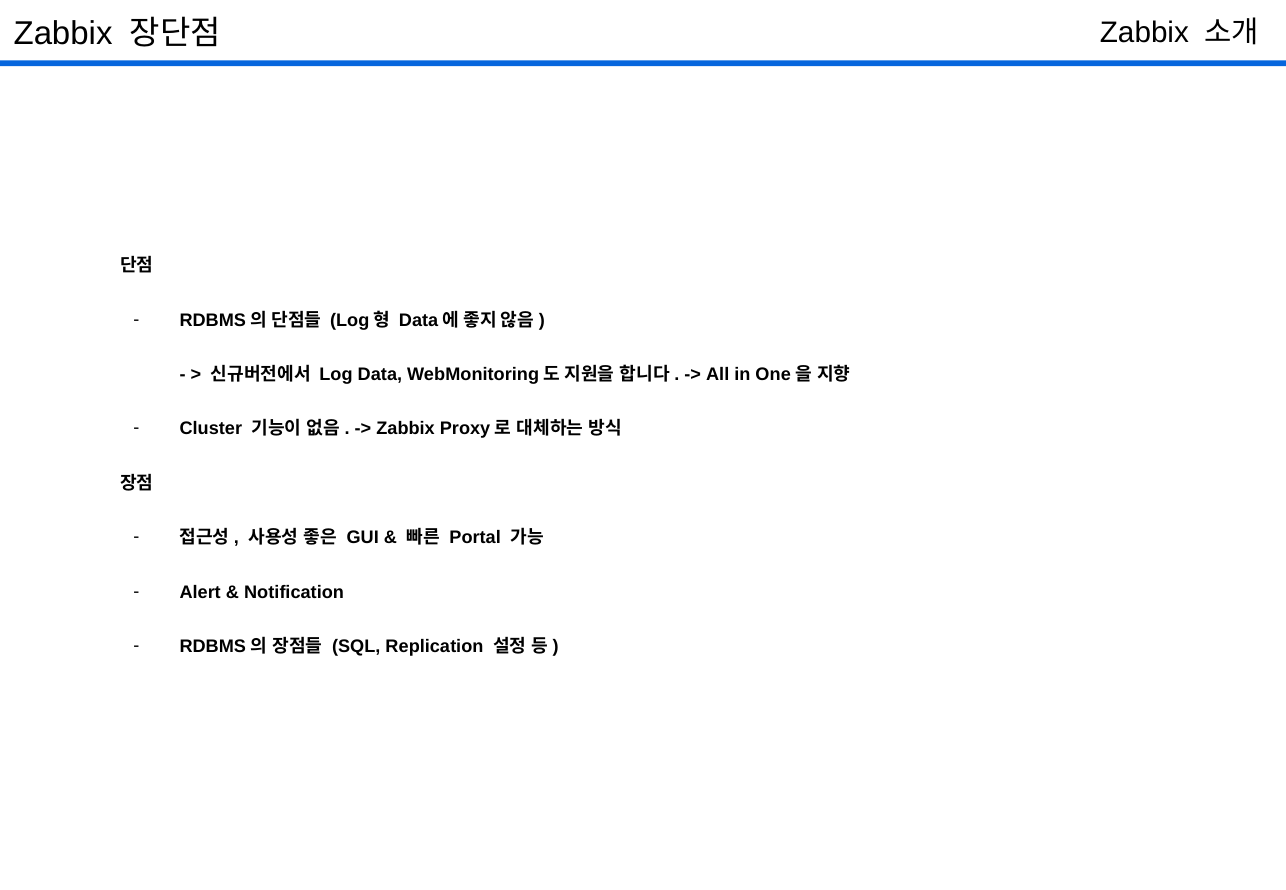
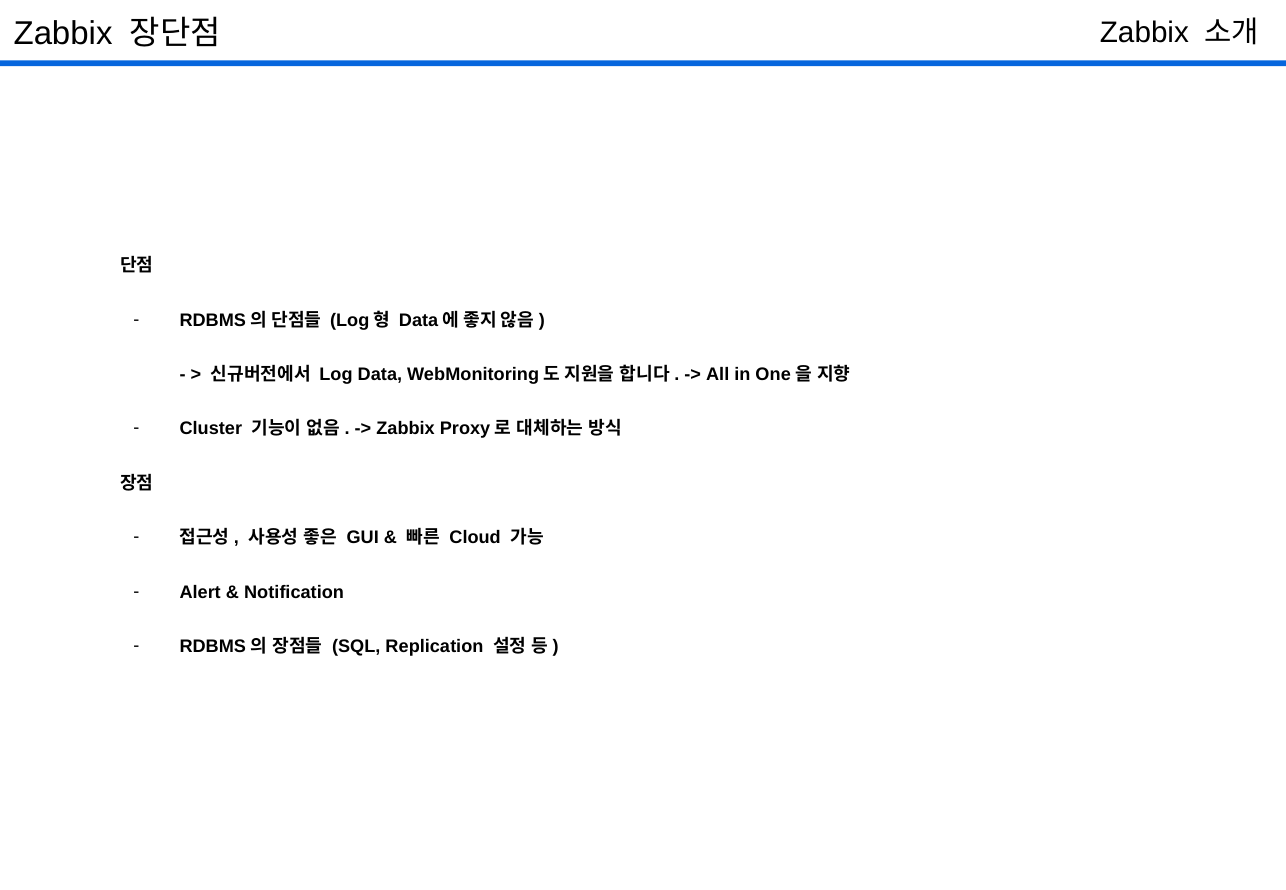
Portal: Portal -> Cloud
